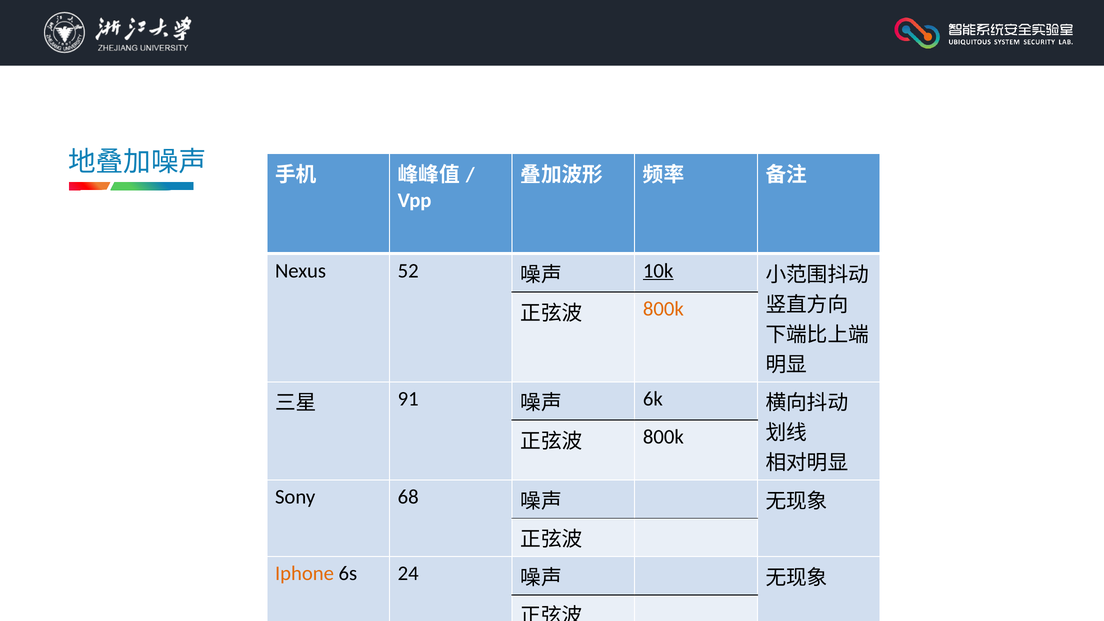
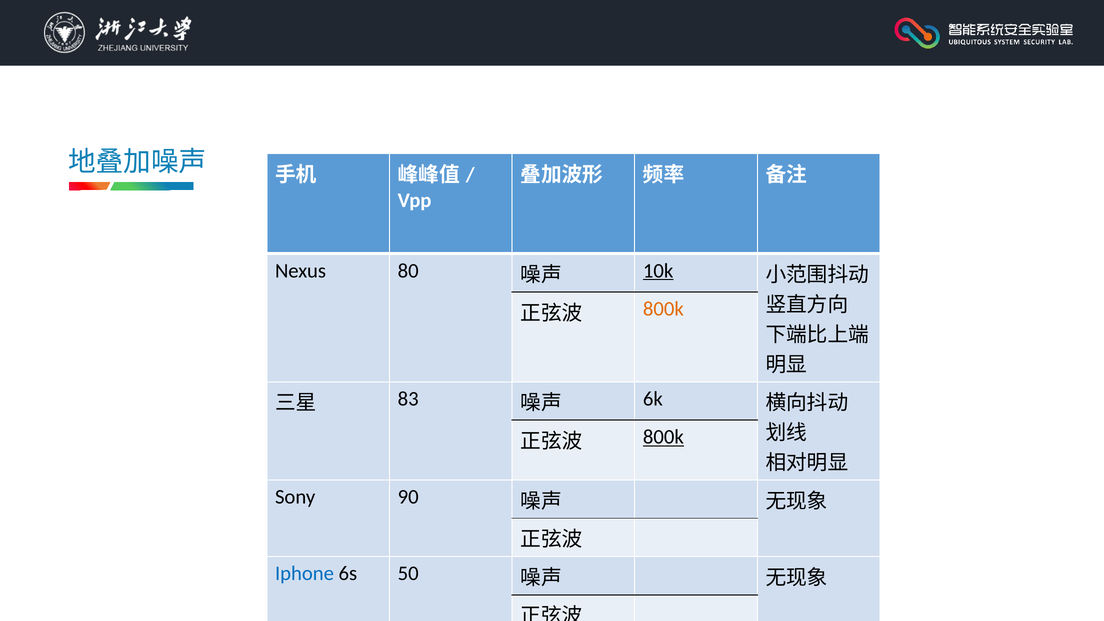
52: 52 -> 80
91: 91 -> 83
800k at (663, 437) underline: none -> present
68: 68 -> 90
Iphone colour: orange -> blue
24: 24 -> 50
